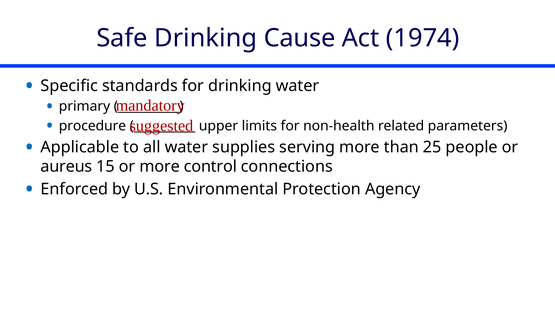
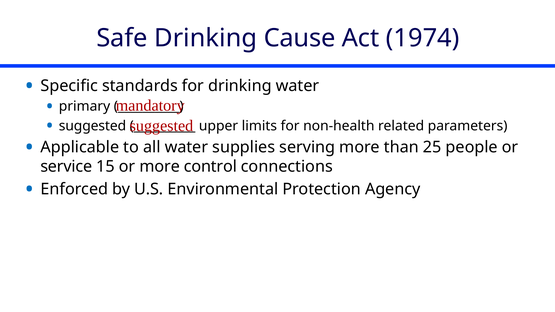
procedure at (92, 126): procedure -> suggested
aureus: aureus -> service
